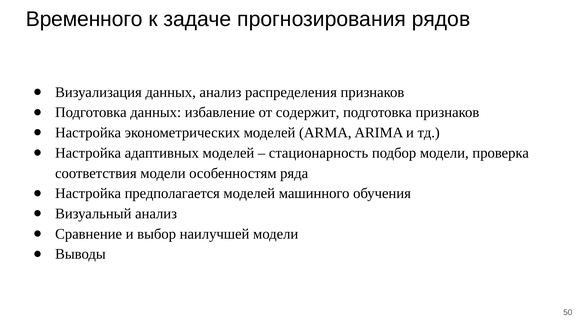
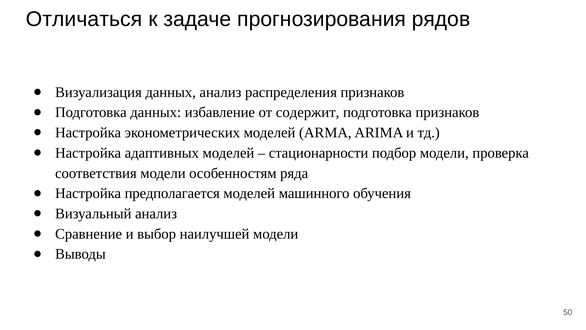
Временного: Временного -> Отличаться
стационарность: стационарность -> стационарности
